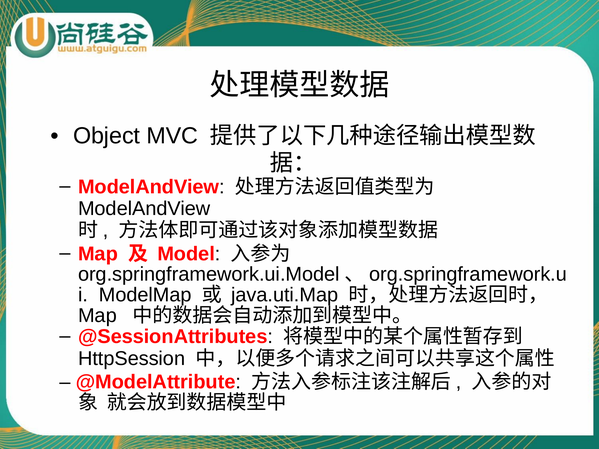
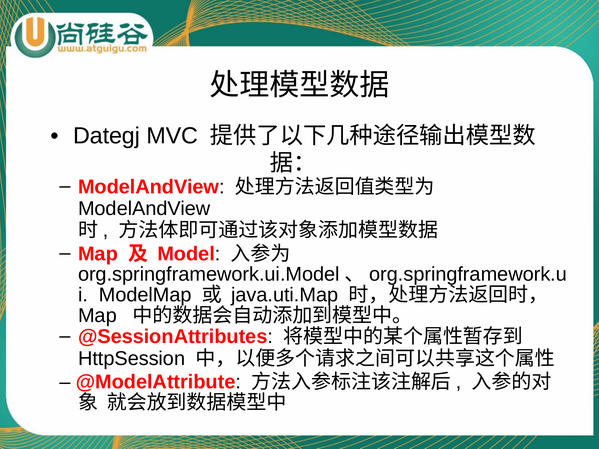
Object: Object -> Dategj
